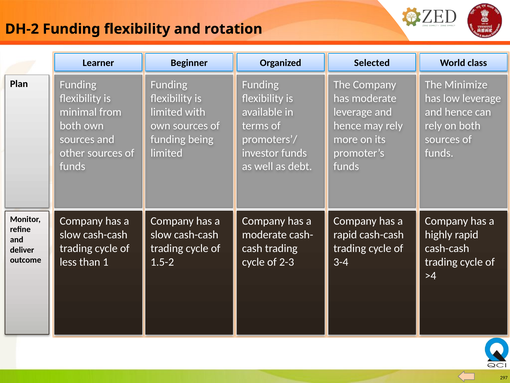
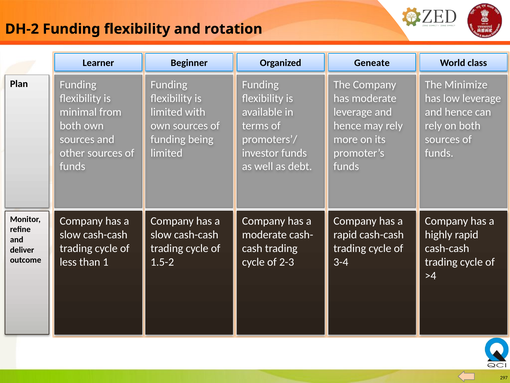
Selected: Selected -> Geneate
